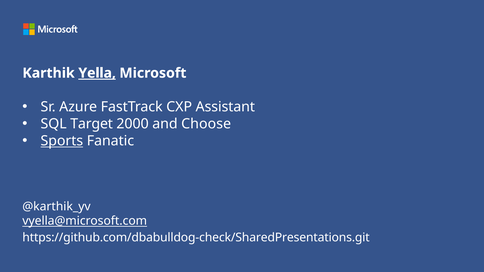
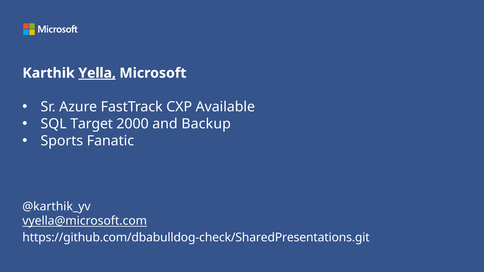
Assistant: Assistant -> Available
Choose: Choose -> Backup
Sports underline: present -> none
